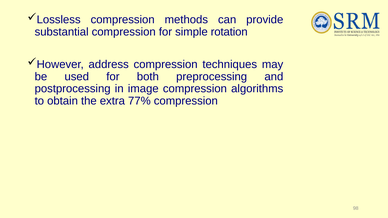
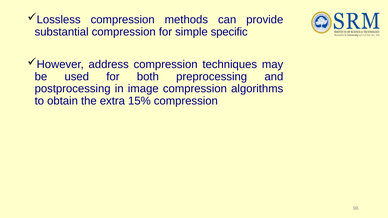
rotation: rotation -> specific
77%: 77% -> 15%
